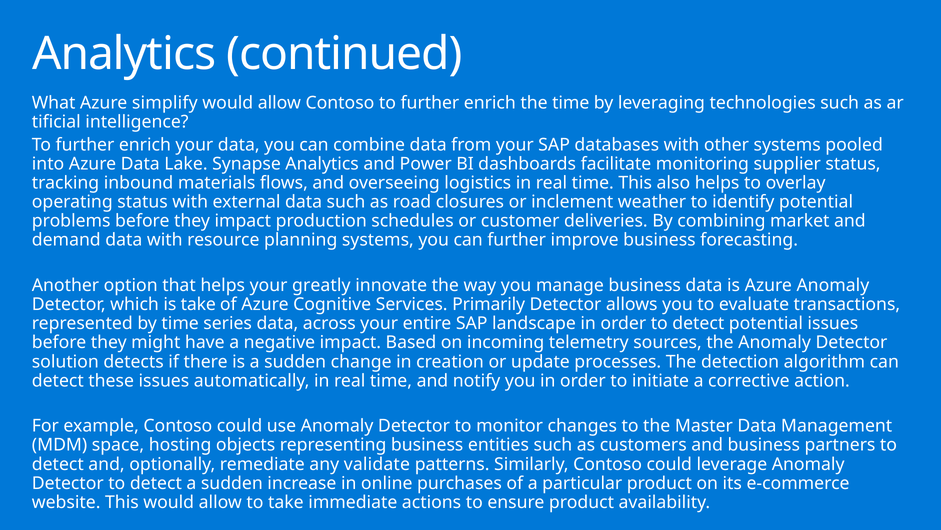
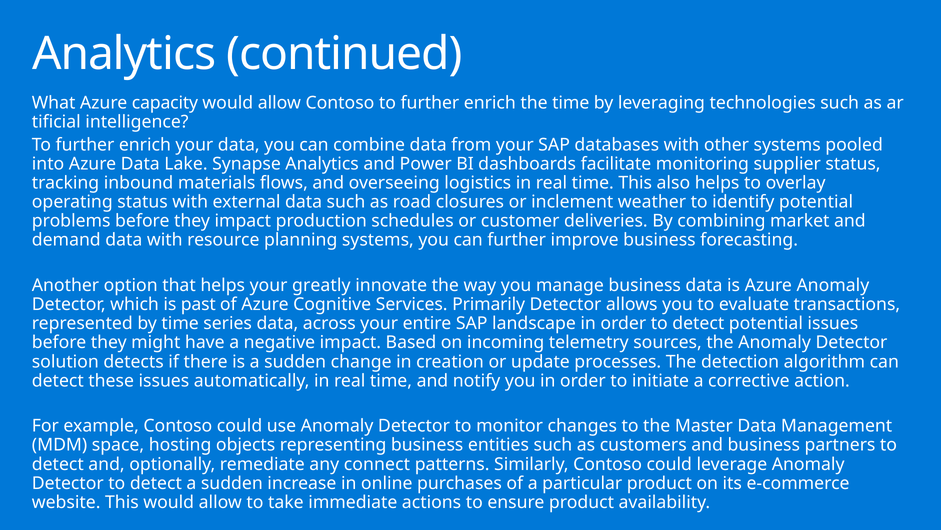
simplify: simplify -> capacity
is take: take -> past
validate: validate -> connect
